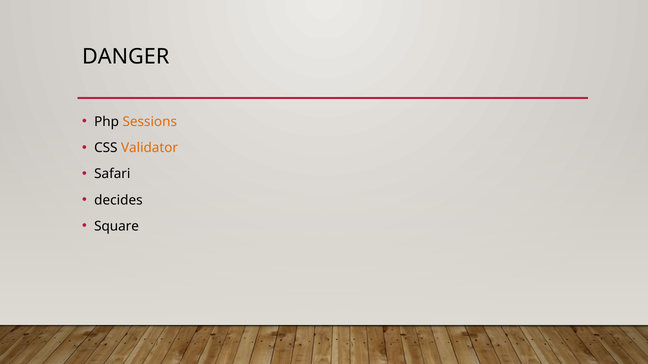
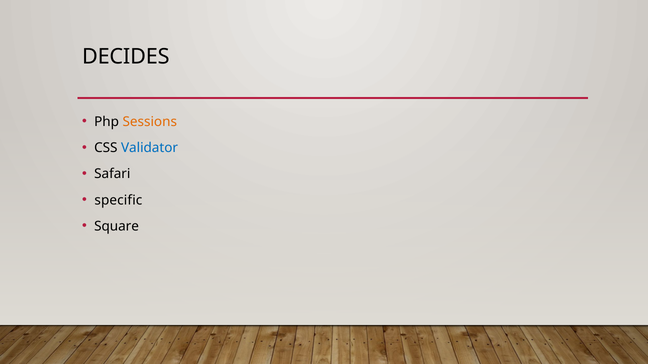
DANGER: DANGER -> DECIDES
Validator colour: orange -> blue
decides: decides -> specific
